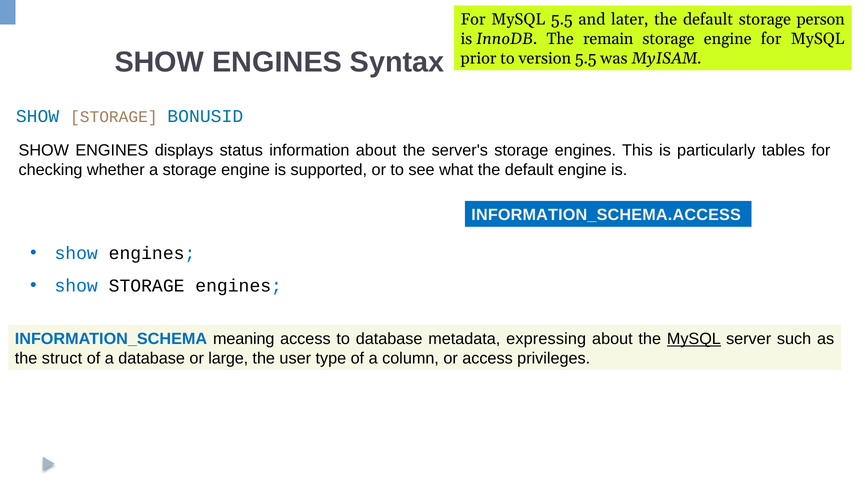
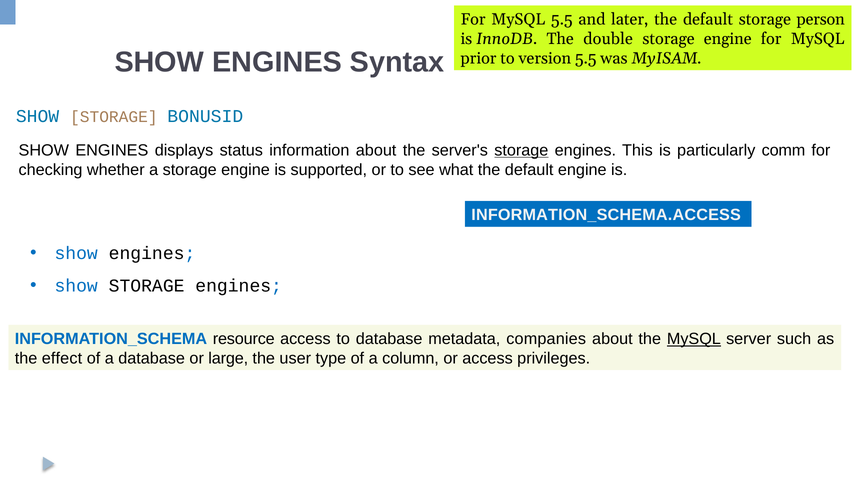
remain: remain -> double
storage at (521, 150) underline: none -> present
tables: tables -> comm
meaning: meaning -> resource
expressing: expressing -> companies
struct: struct -> effect
